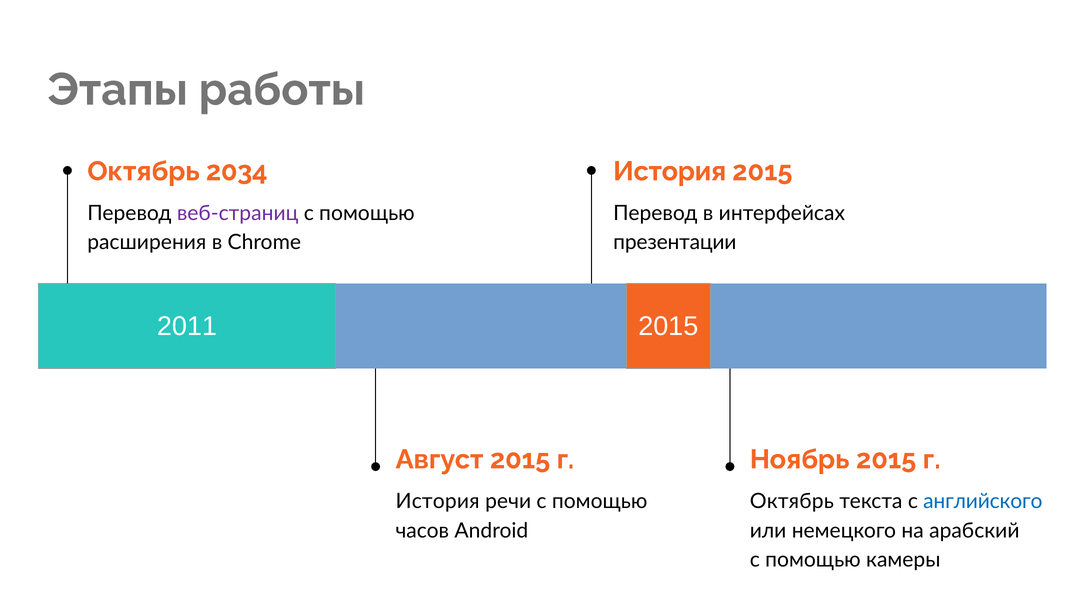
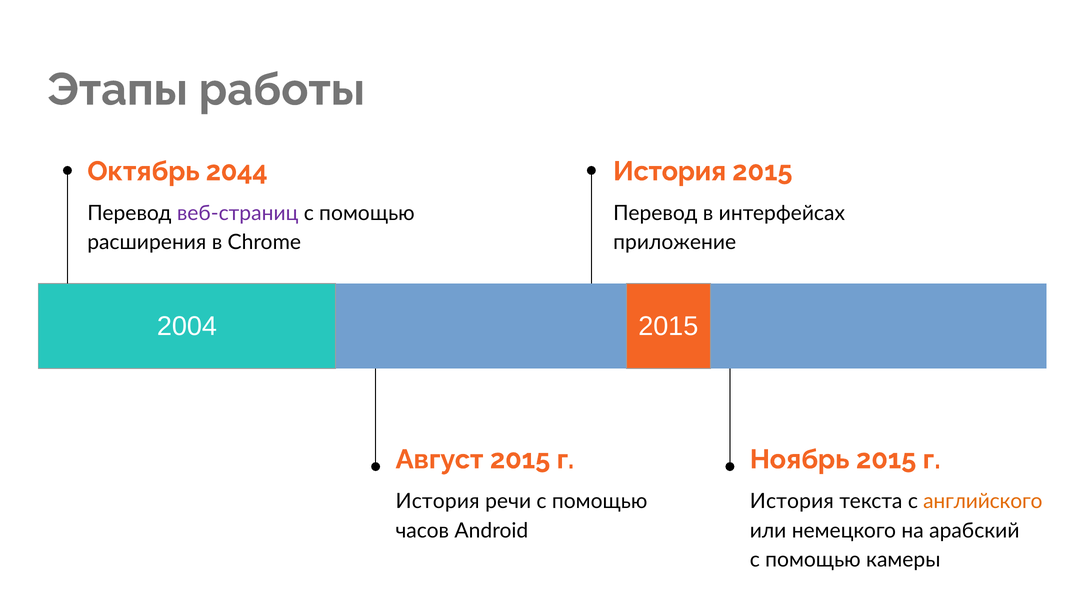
2034: 2034 -> 2044
презентации: презентации -> приложение
2011: 2011 -> 2004
Октябрь at (792, 501): Октябрь -> История
английского colour: blue -> orange
